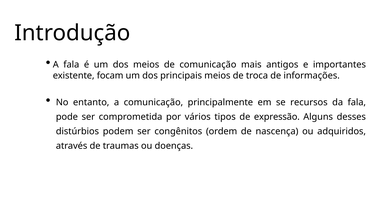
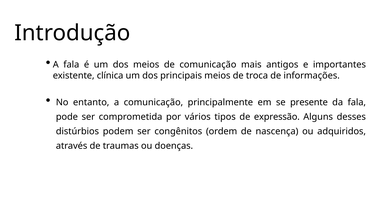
focam: focam -> clínica
recursos: recursos -> presente
